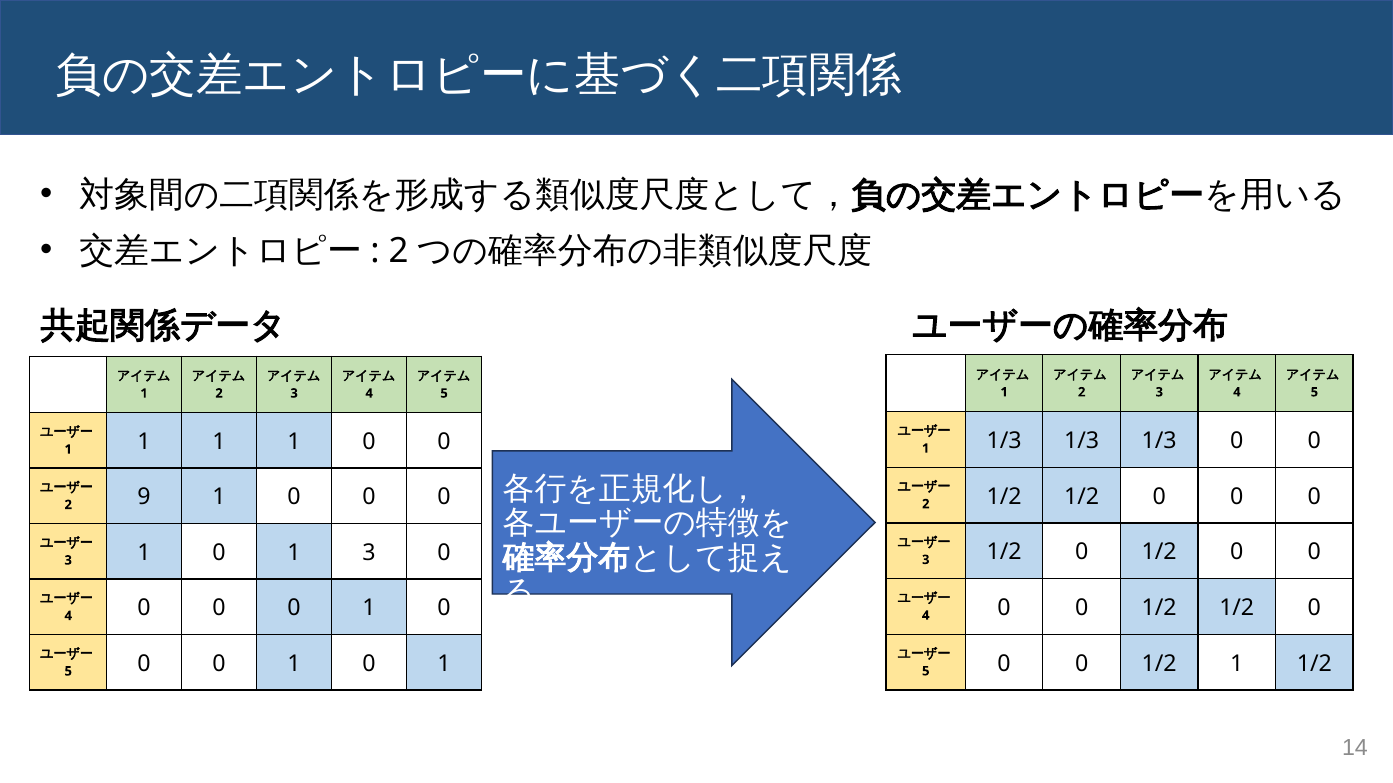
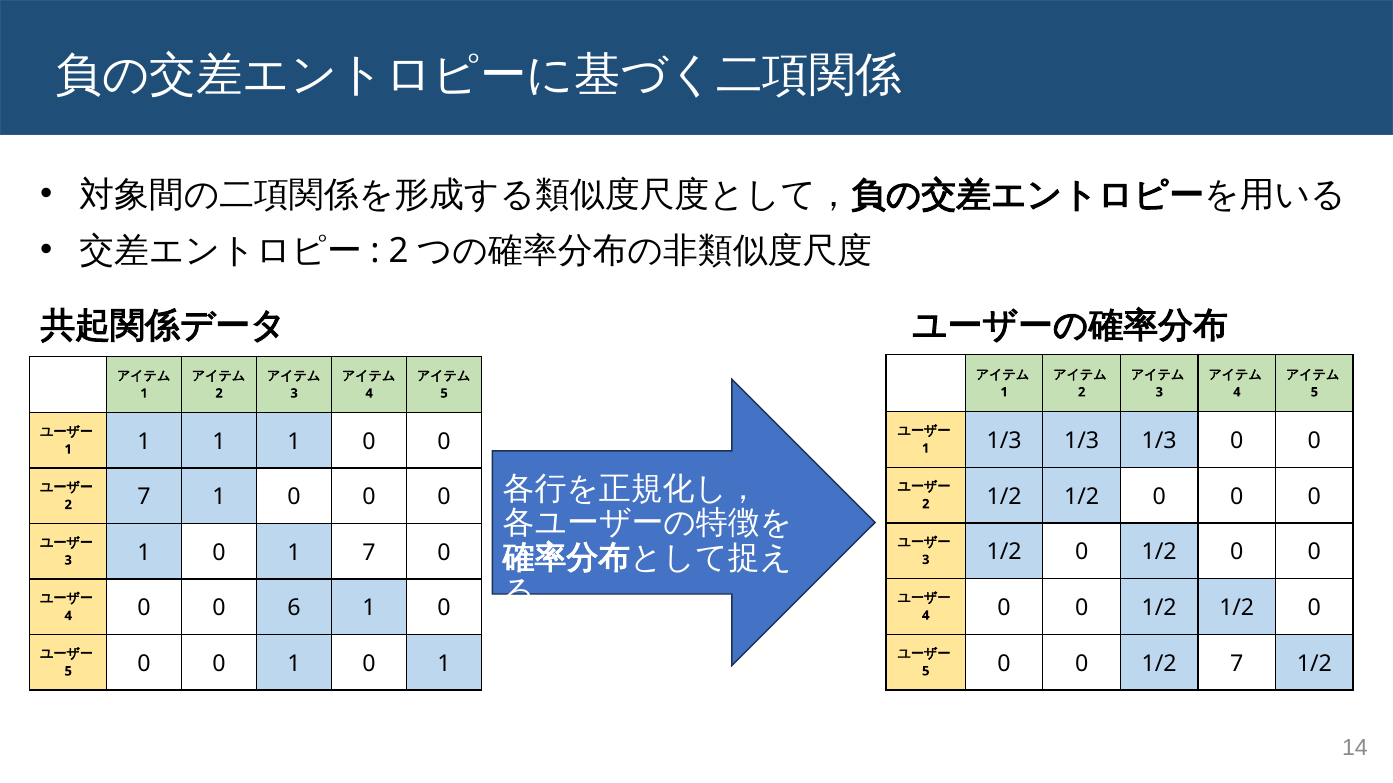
9 at (144, 498): 9 -> 7
1 3: 3 -> 7
0 at (294, 609): 0 -> 6
1/2 1: 1 -> 7
